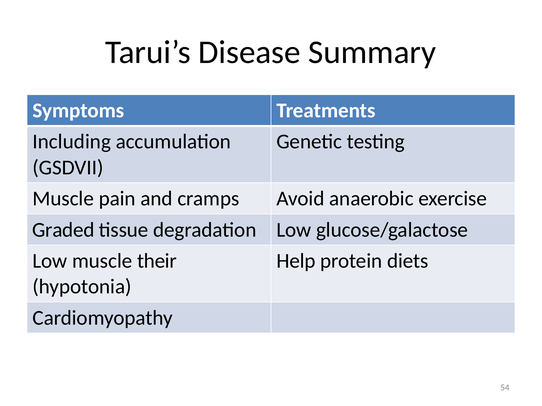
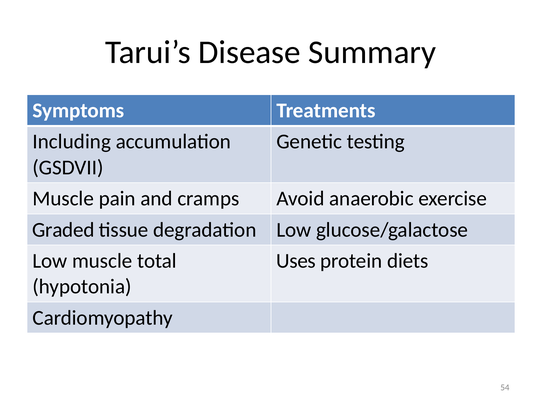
their: their -> total
Help: Help -> Uses
